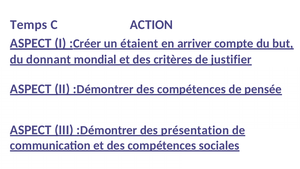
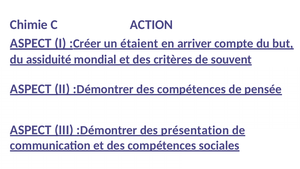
Temps: Temps -> Chimie
donnant: donnant -> assiduité
justifier: justifier -> souvent
